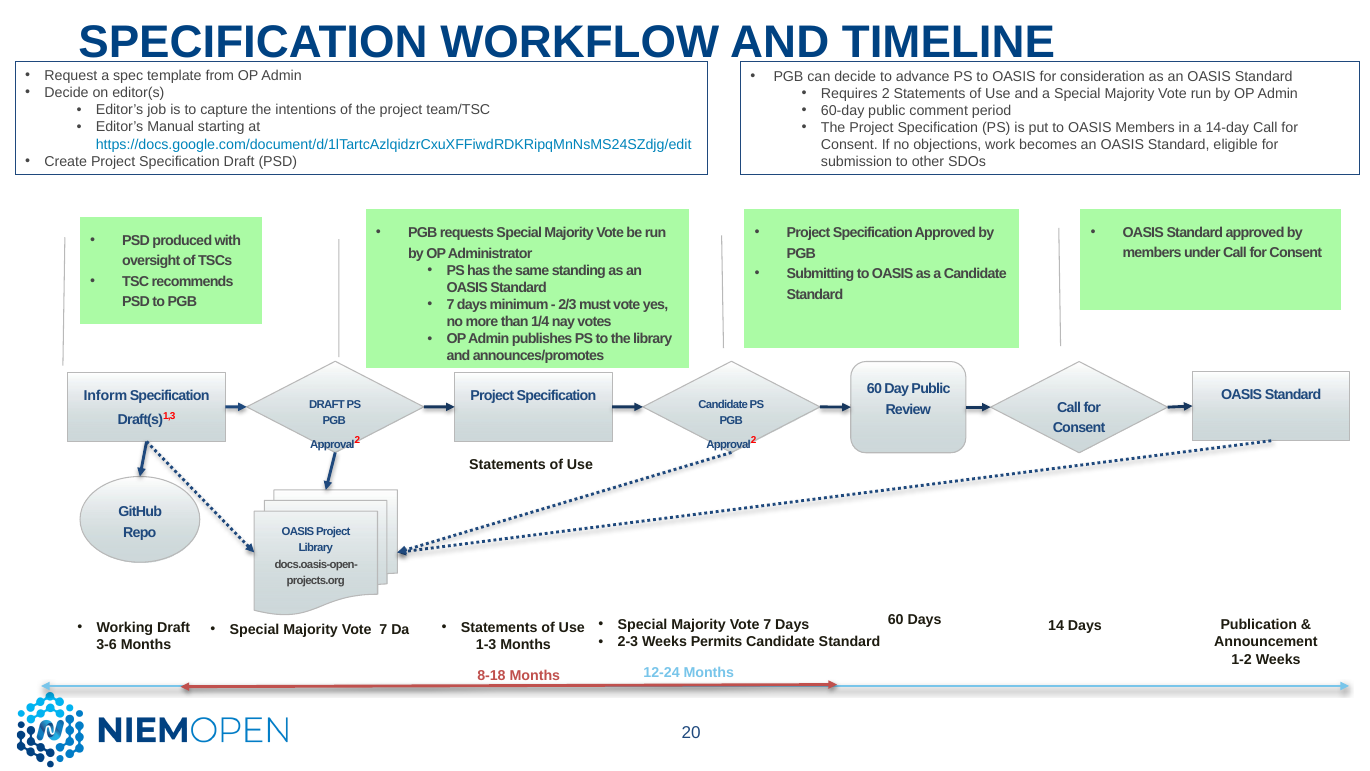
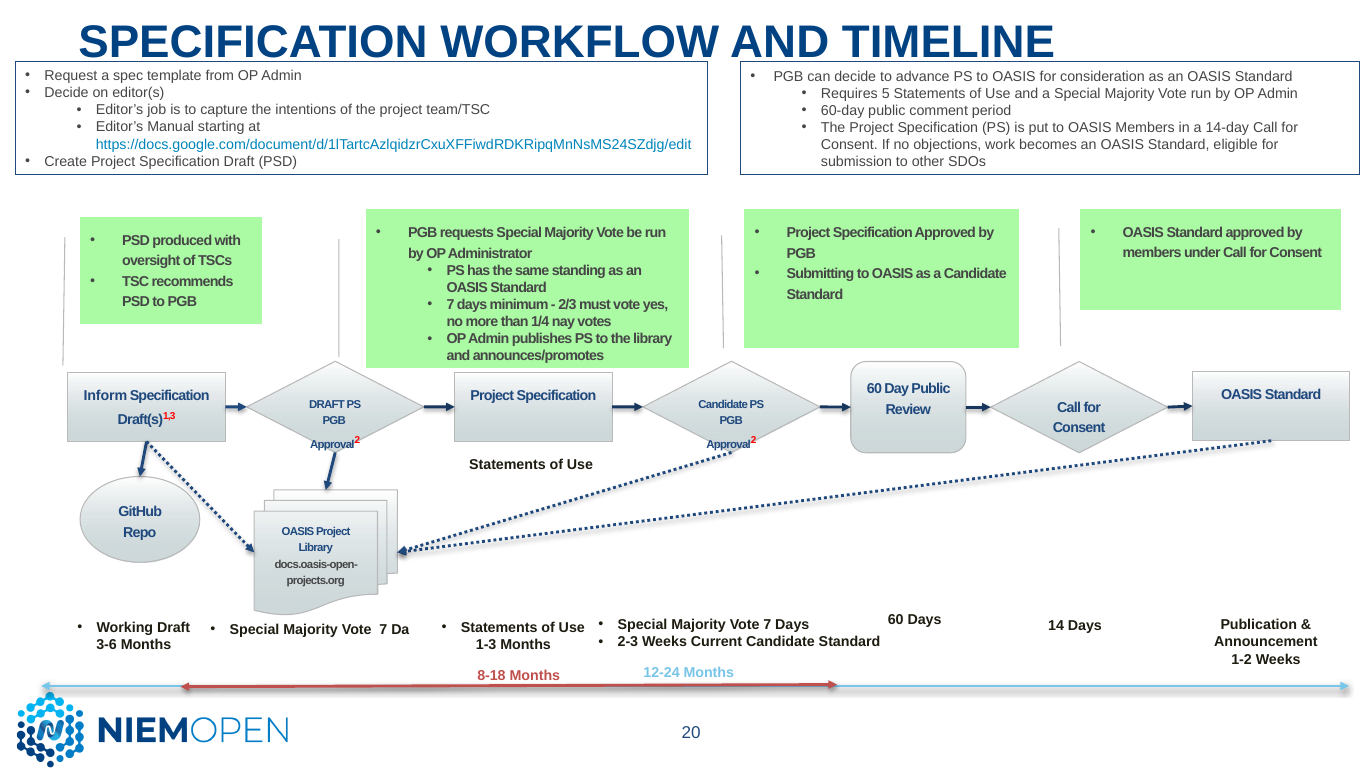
Requires 2: 2 -> 5
Permits: Permits -> Current
